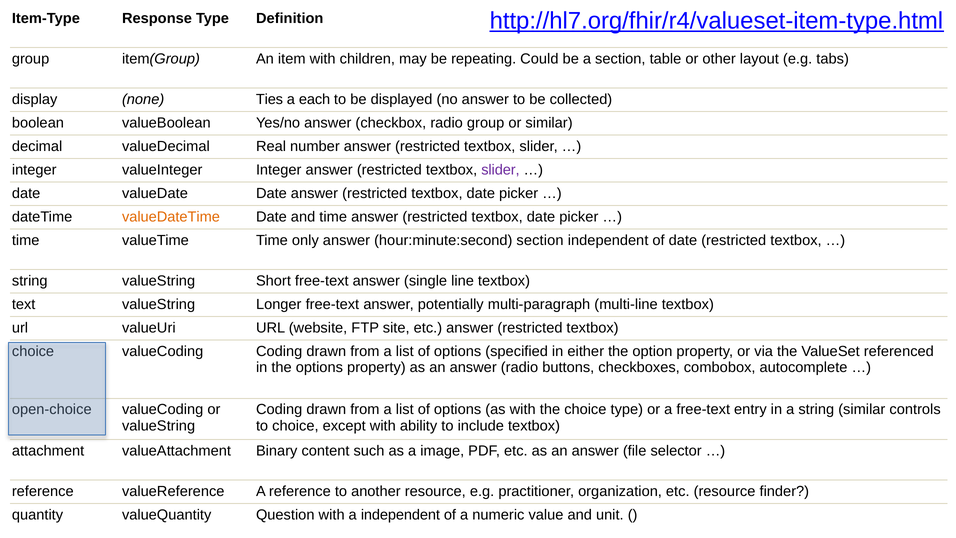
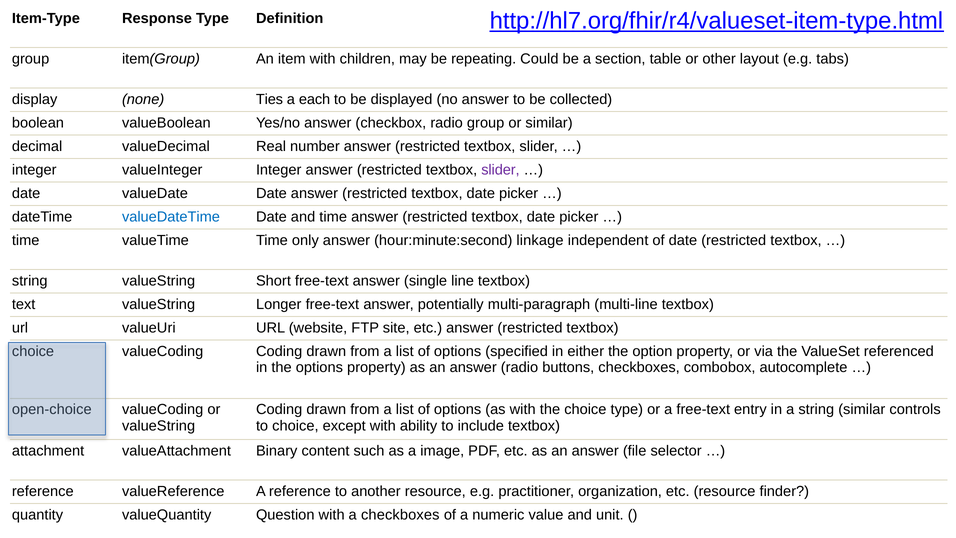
valueDateTime colour: orange -> blue
hour:minute:second section: section -> linkage
a independent: independent -> checkboxes
